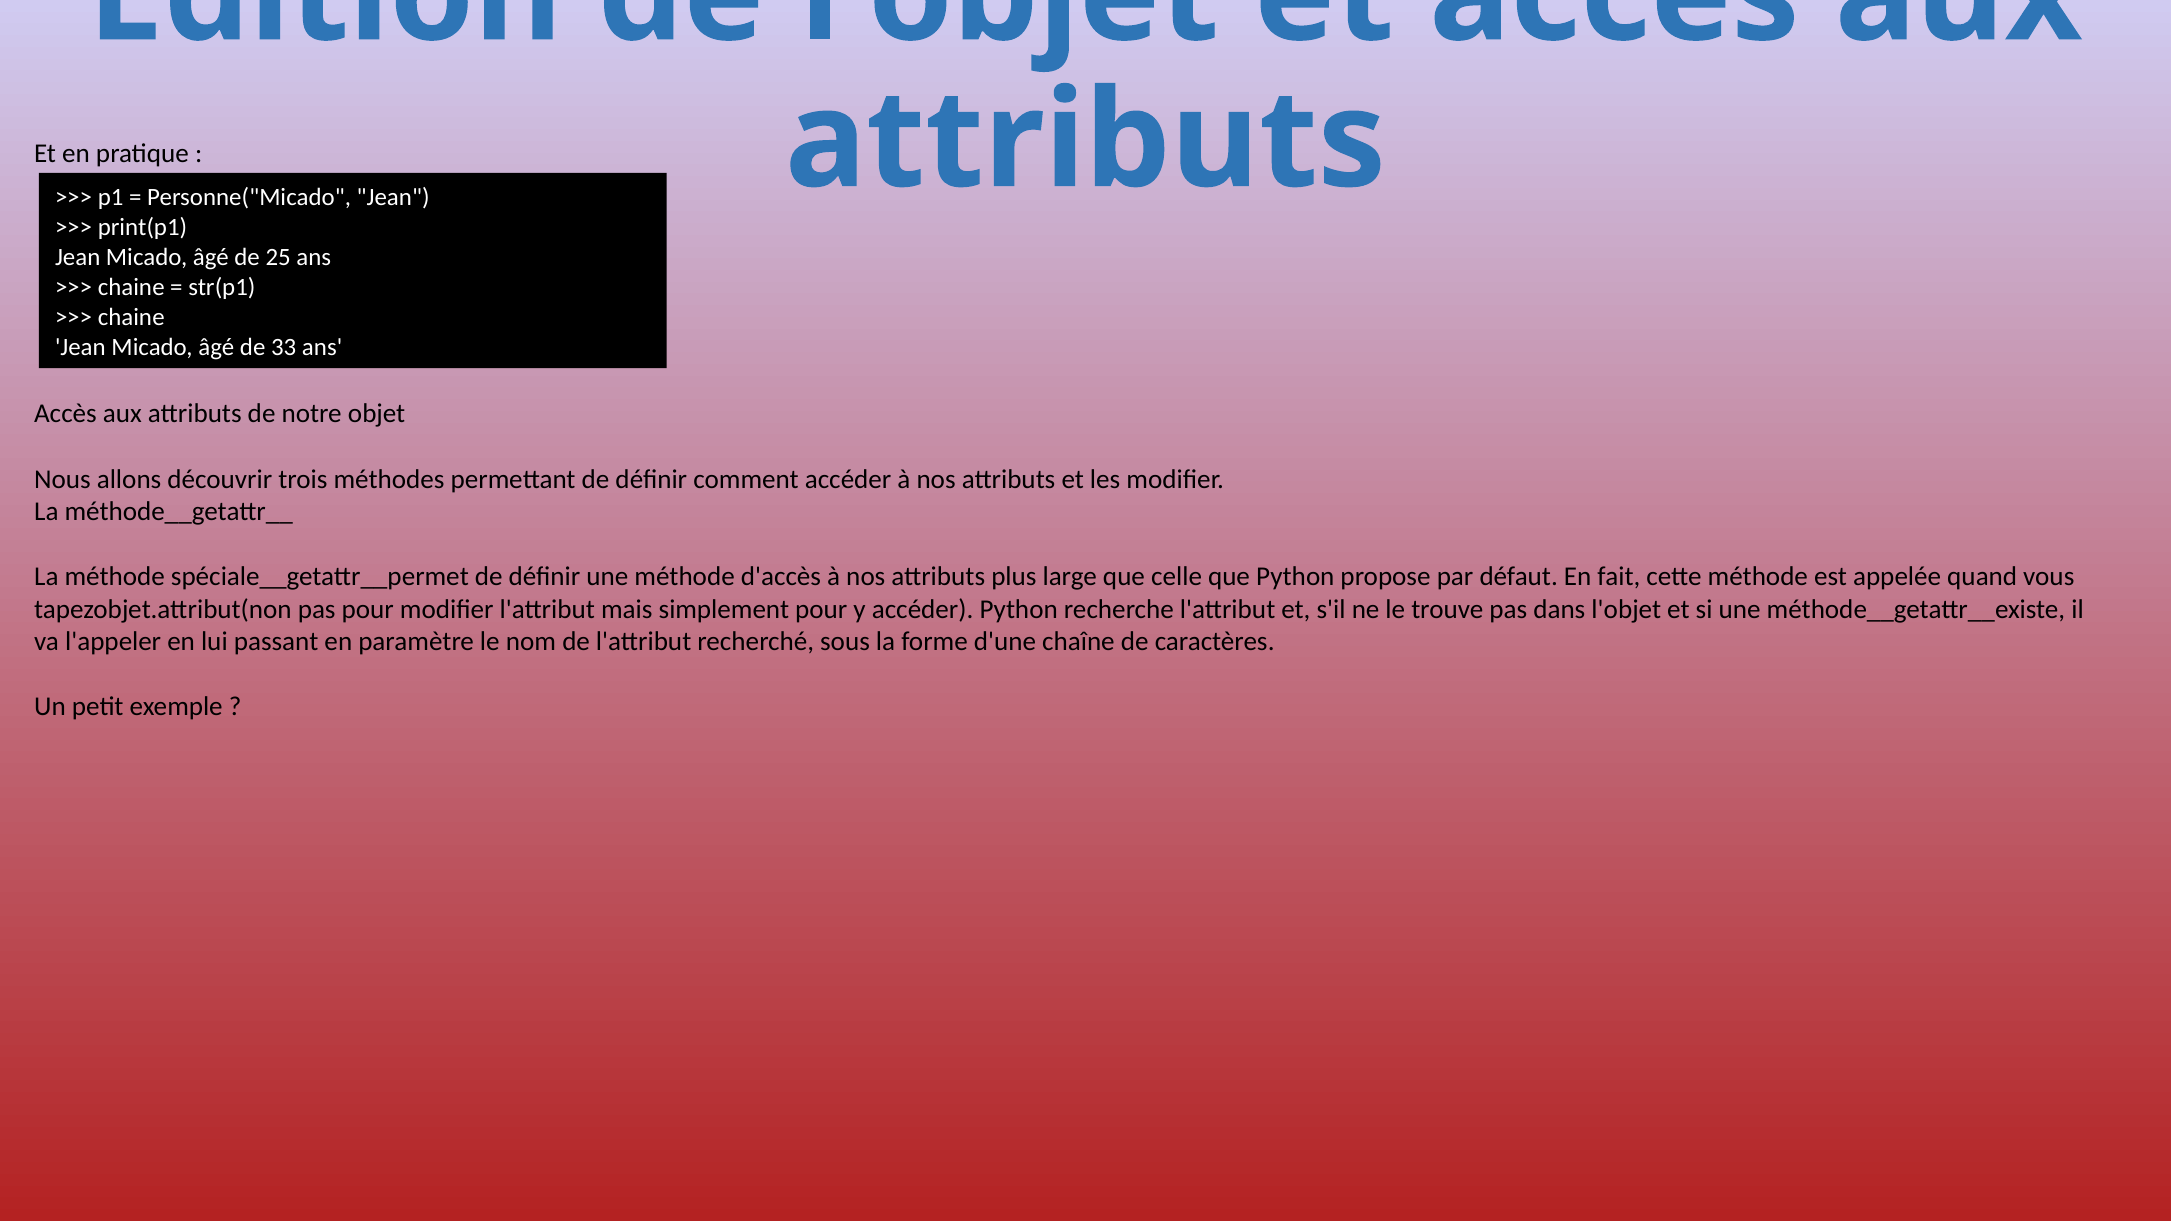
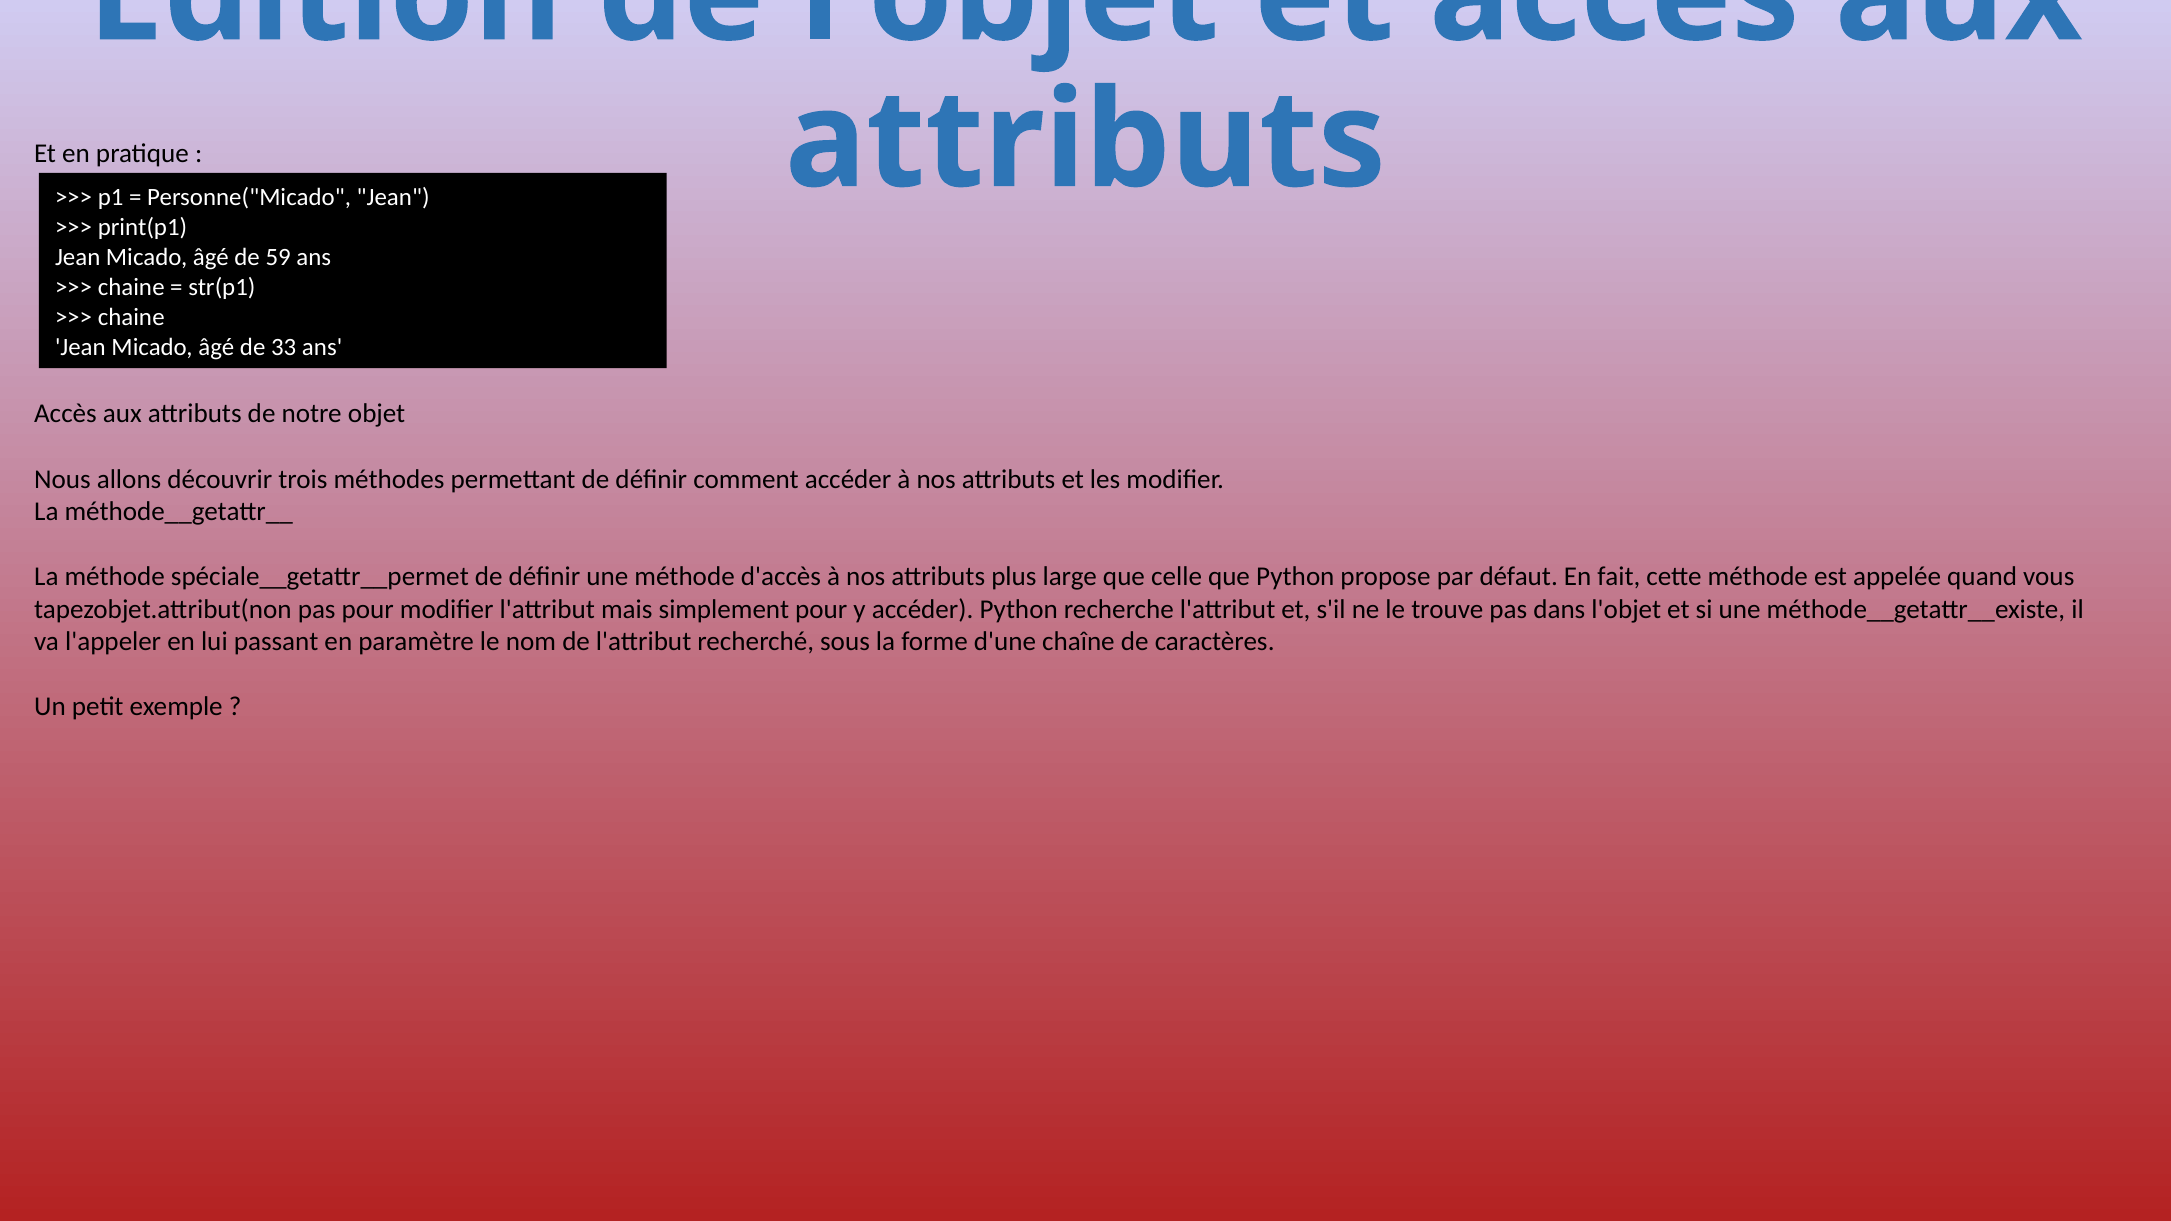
25: 25 -> 59
